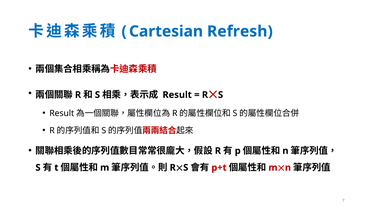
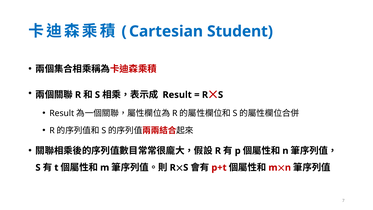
Refresh: Refresh -> Student
